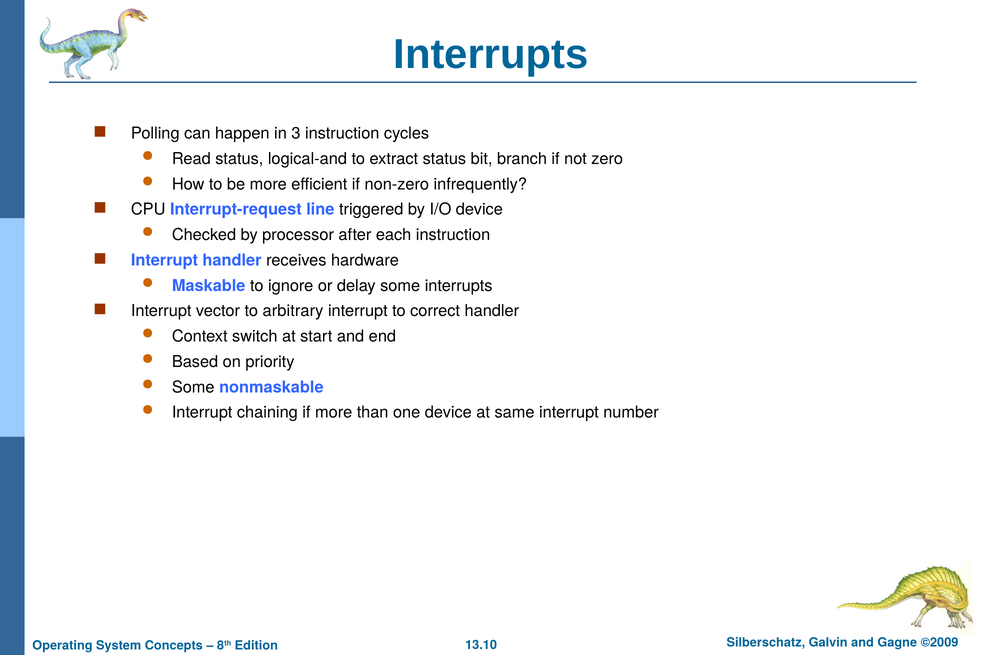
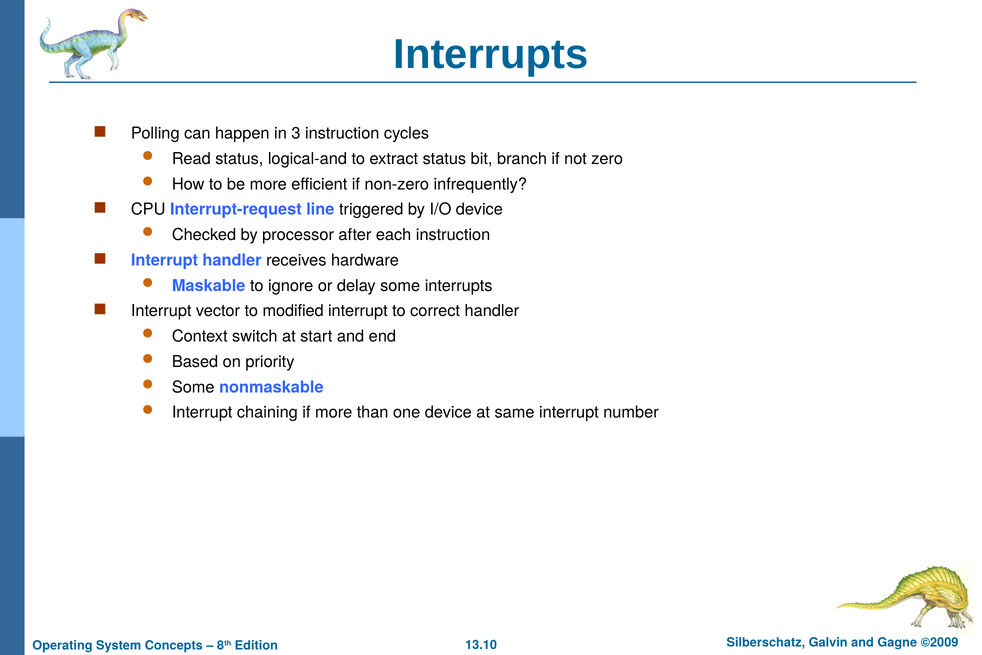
arbitrary: arbitrary -> modified
